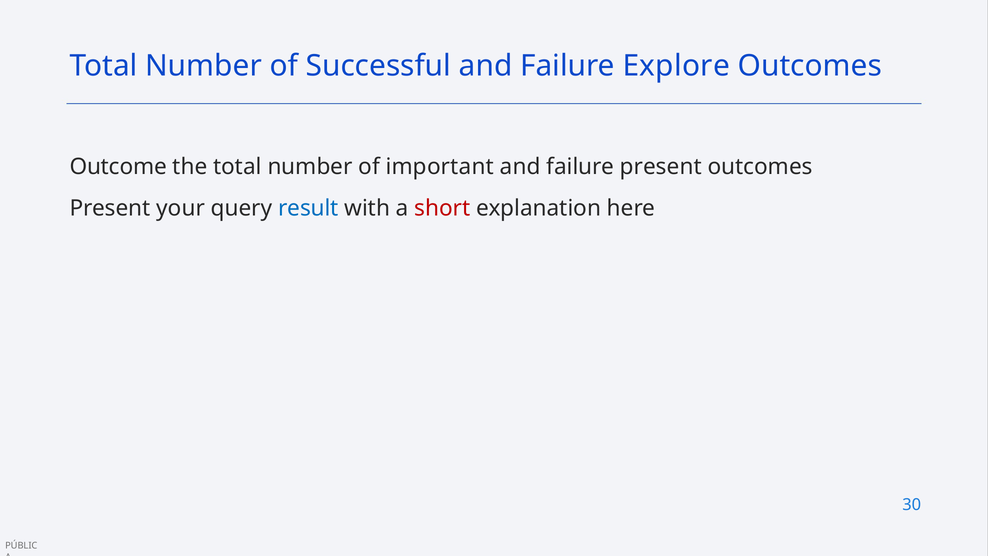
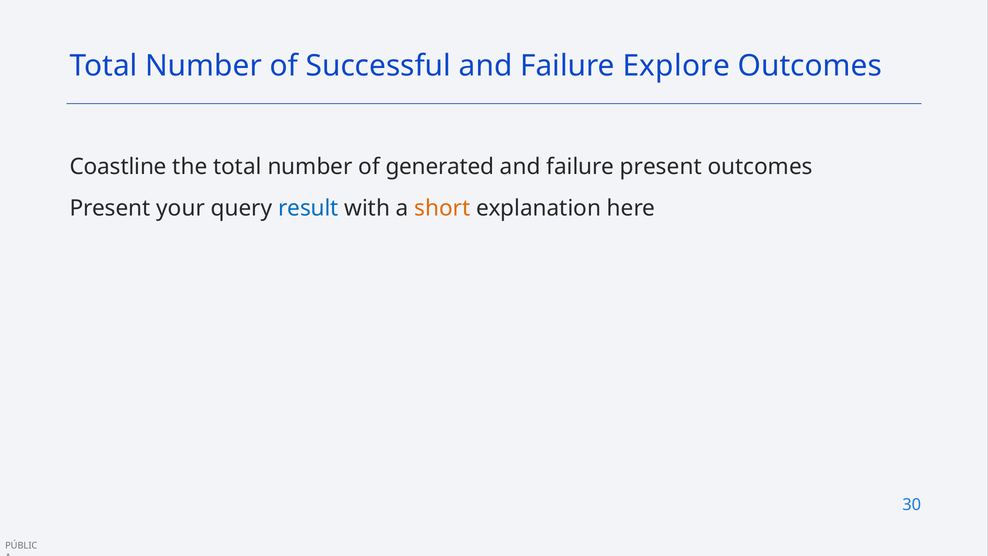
Outcome: Outcome -> Coastline
important: important -> generated
short colour: red -> orange
